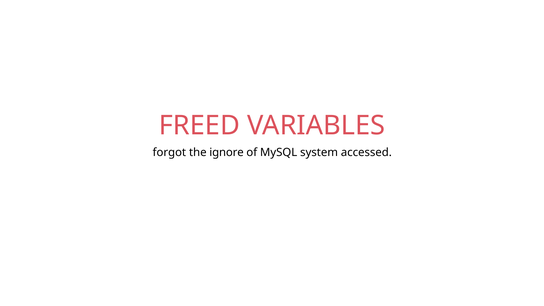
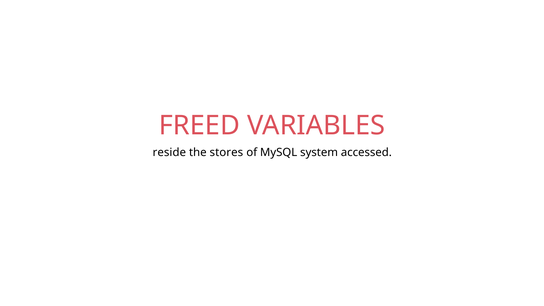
forgot: forgot -> reside
ignore: ignore -> stores
